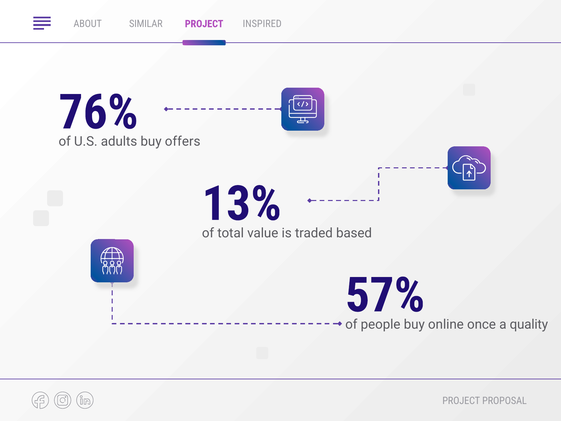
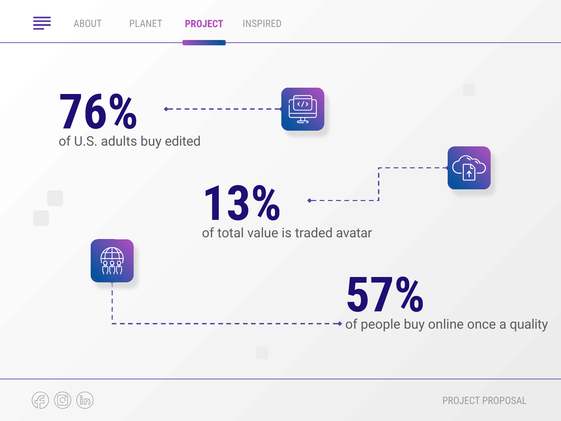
SIMILAR: SIMILAR -> PLANET
offers: offers -> edited
based: based -> avatar
